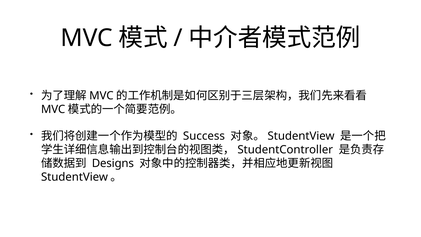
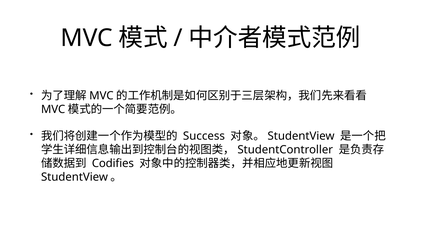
Designs: Designs -> Codifies
